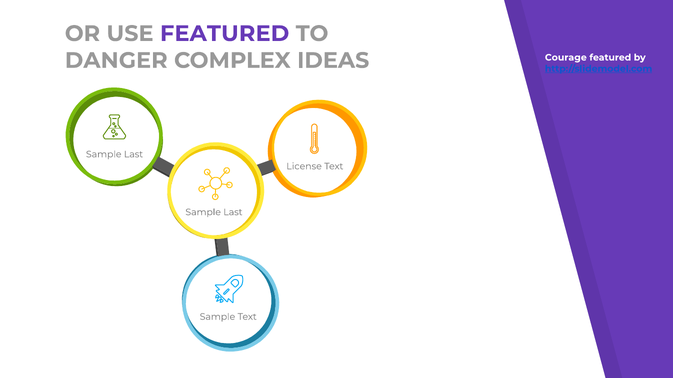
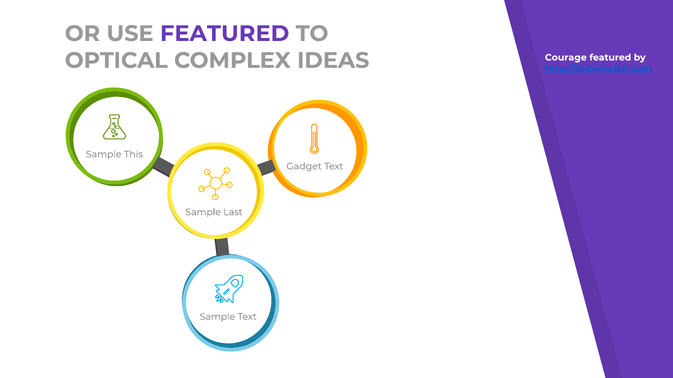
DANGER: DANGER -> OPTICAL
Last at (133, 154): Last -> This
License: License -> Gadget
